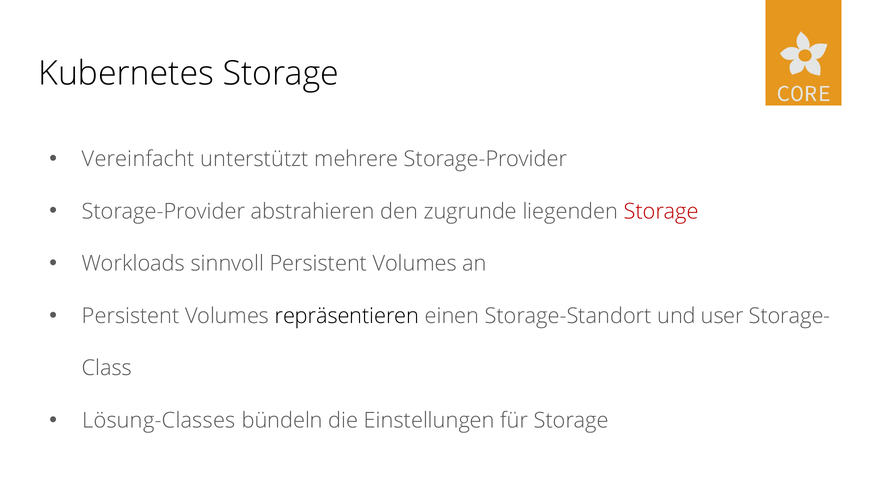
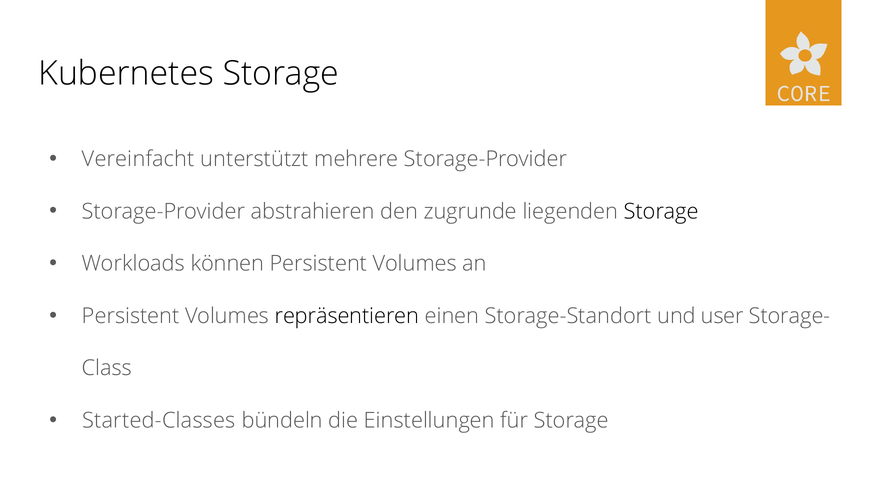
Storage at (661, 211) colour: red -> black
sinnvoll: sinnvoll -> können
Lösung-Classes: Lösung-Classes -> Started-Classes
